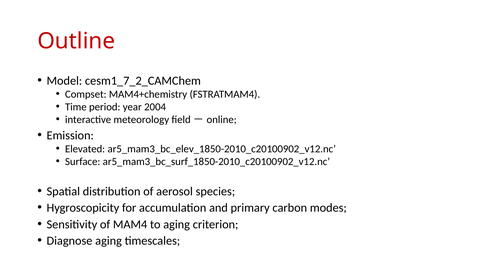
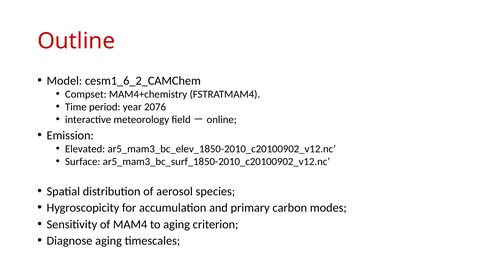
cesm1_7_2_CAMChem: cesm1_7_2_CAMChem -> cesm1_6_2_CAMChem
2004: 2004 -> 2076
